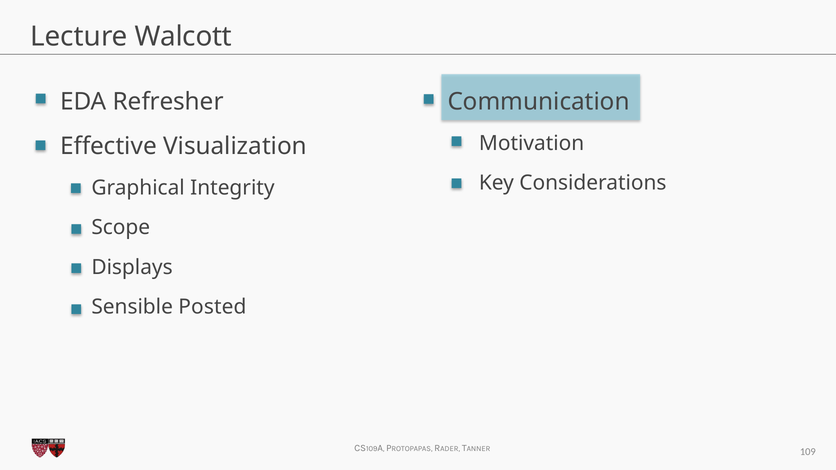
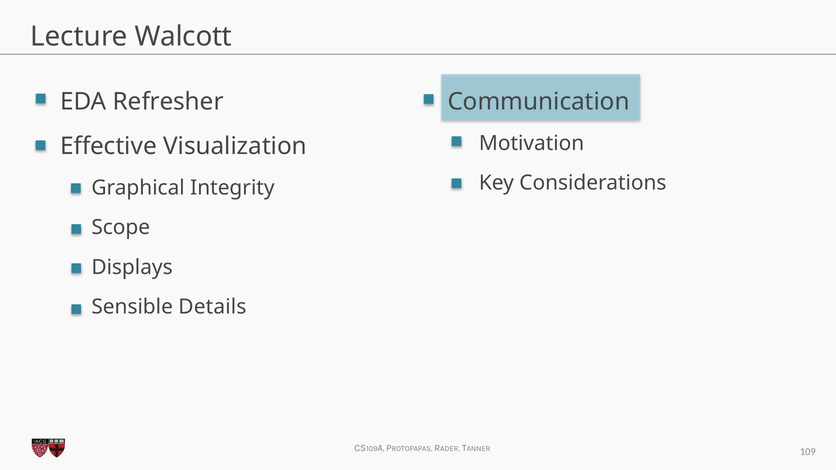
Posted: Posted -> Details
